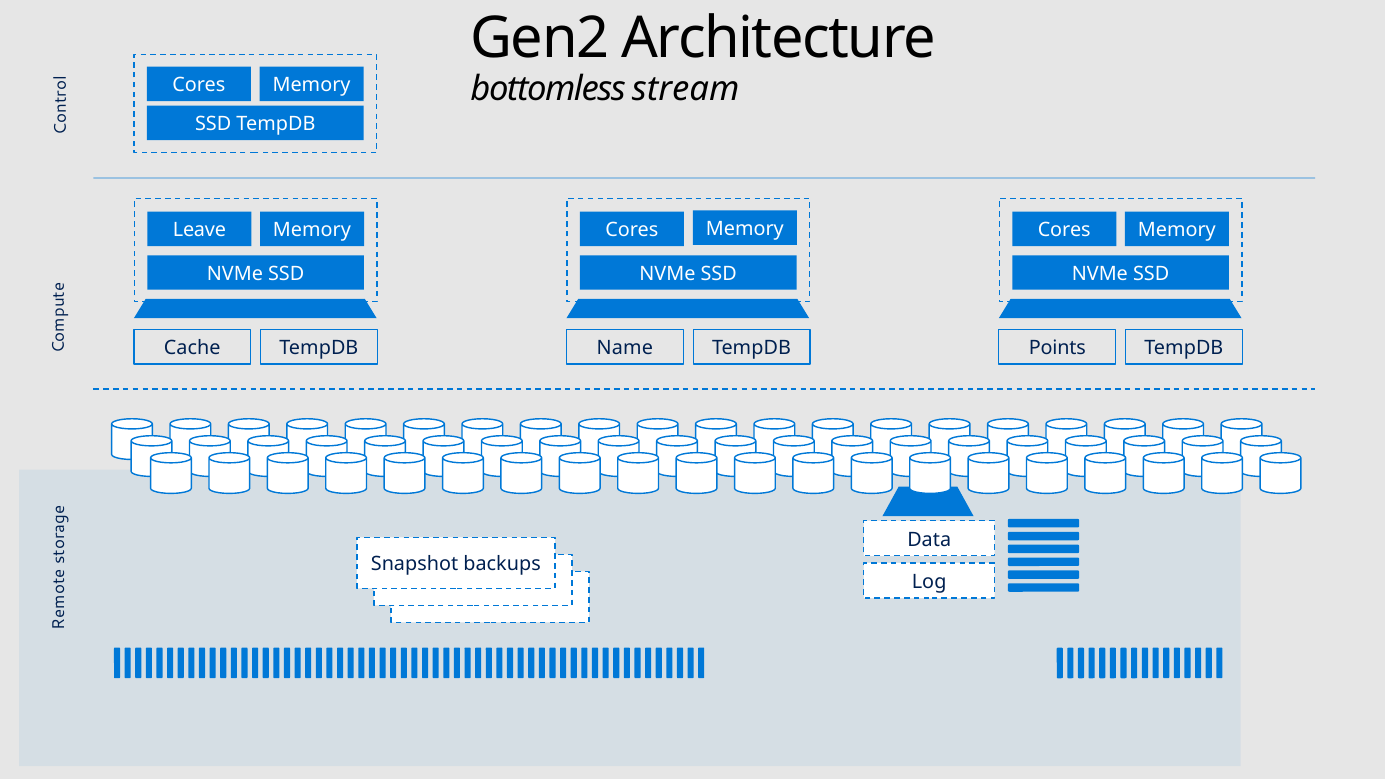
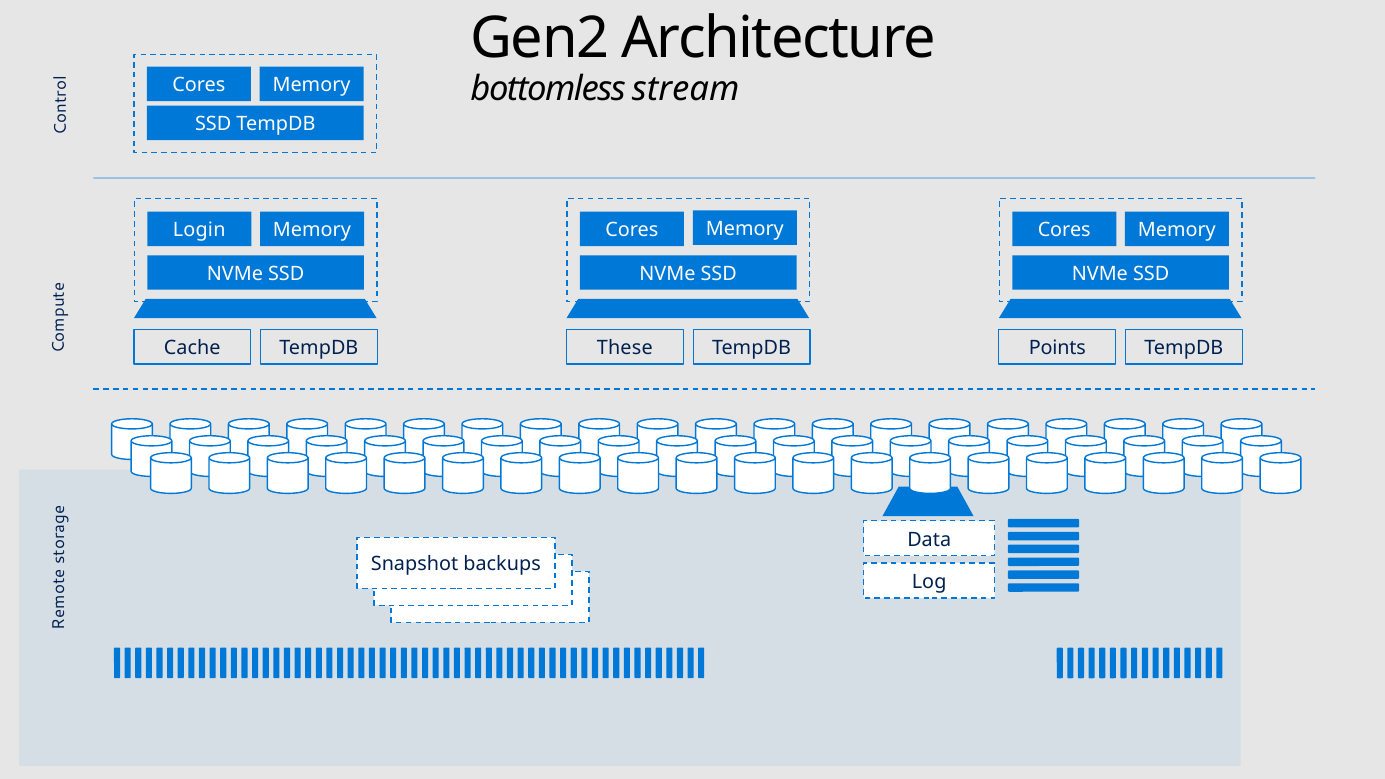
Leave: Leave -> Login
Name: Name -> These
